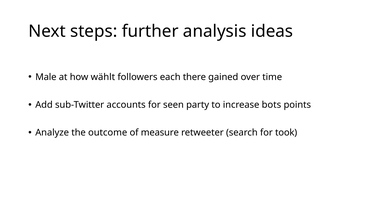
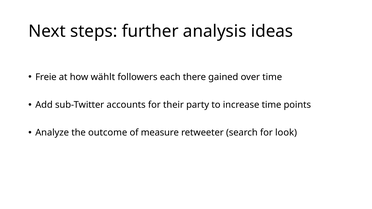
Male: Male -> Freie
seen: seen -> their
increase bots: bots -> time
took: took -> look
